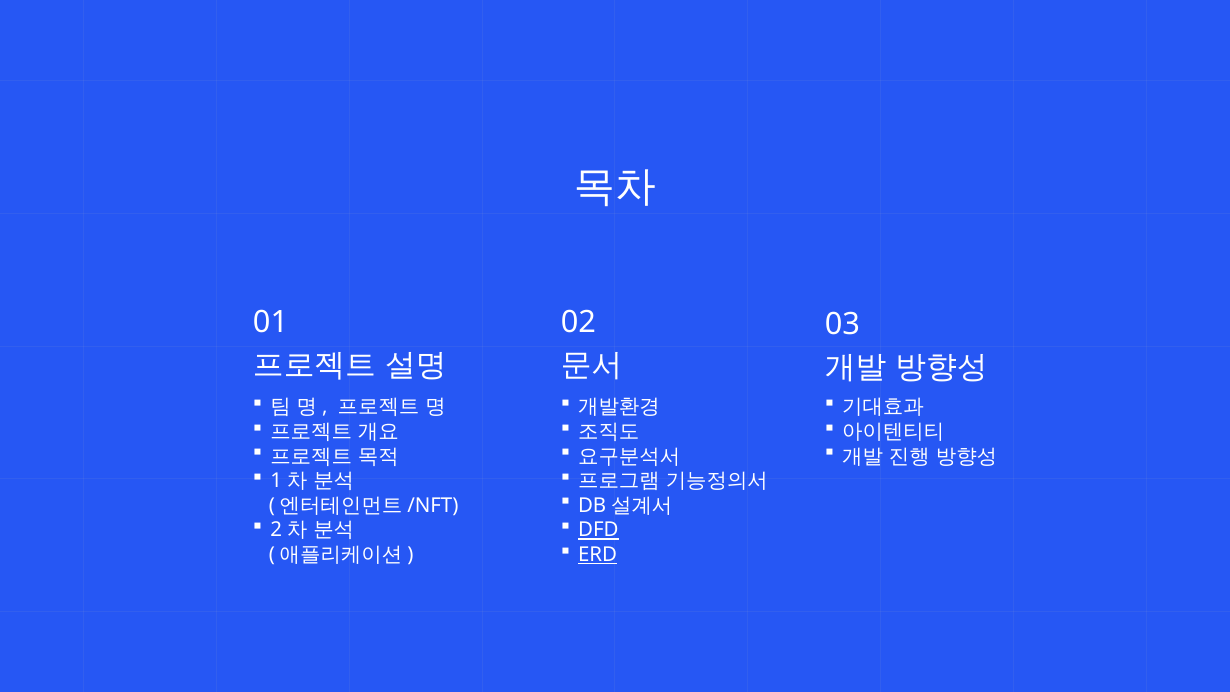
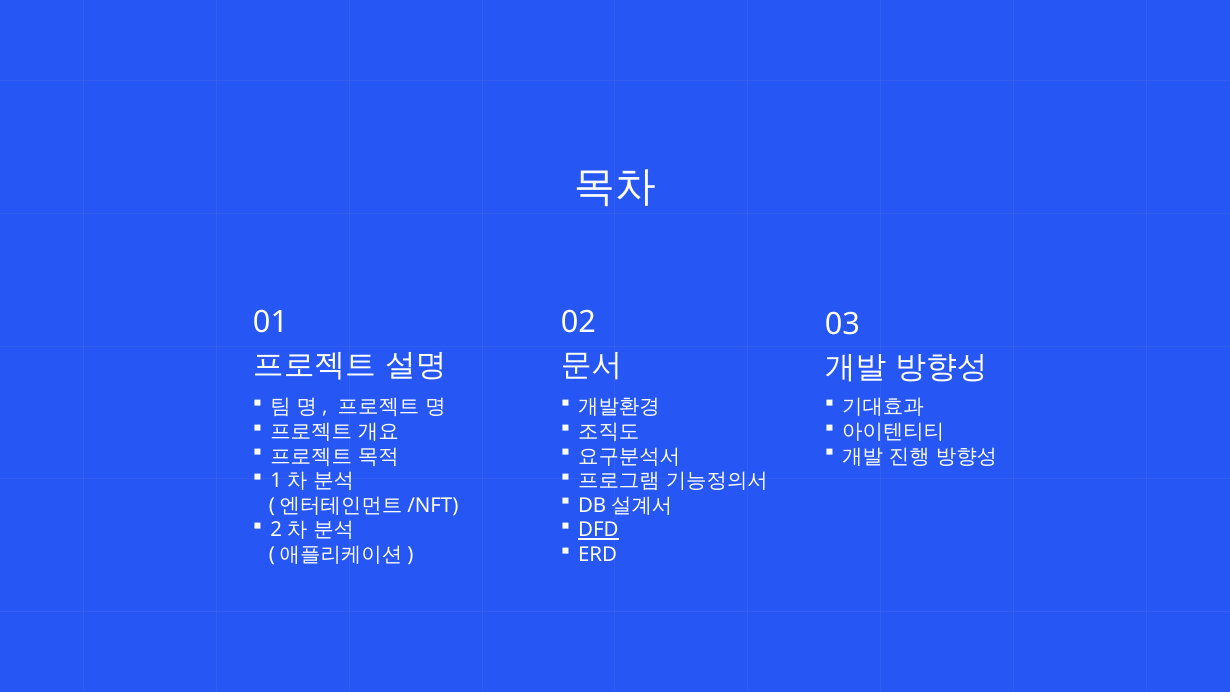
ERD underline: present -> none
